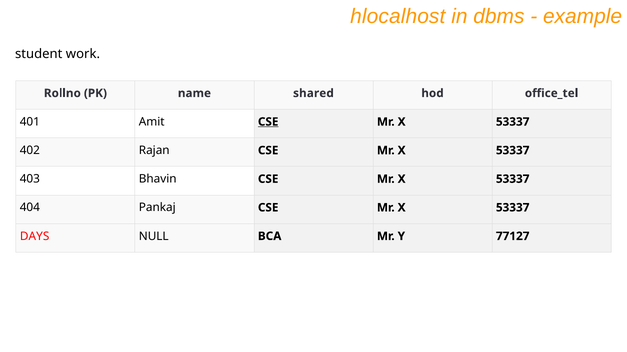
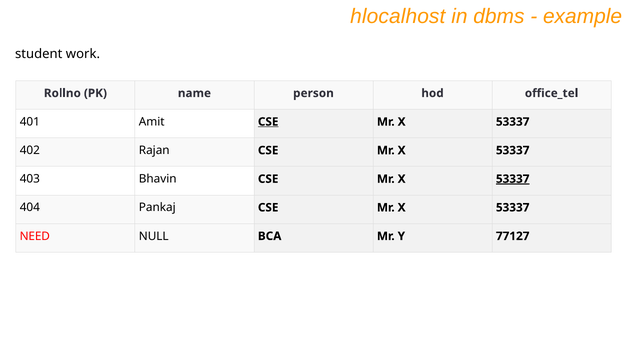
shared: shared -> person
53337 at (513, 179) underline: none -> present
DAYS: DAYS -> NEED
